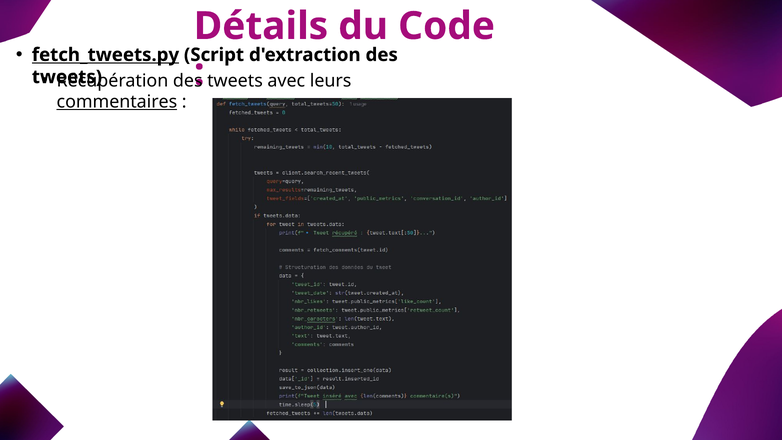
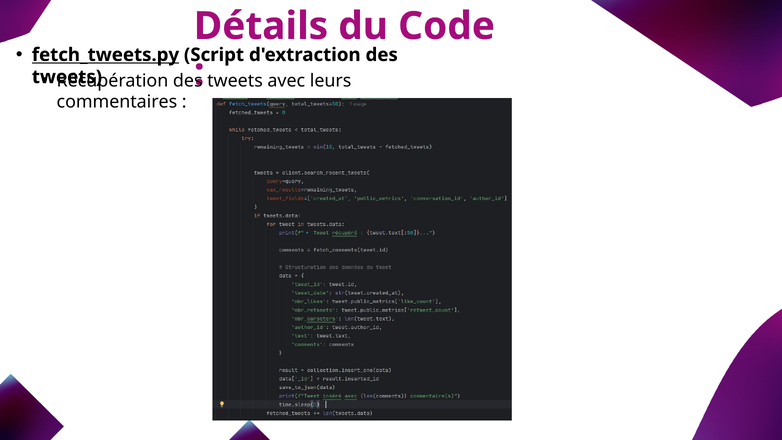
commentaires underline: present -> none
